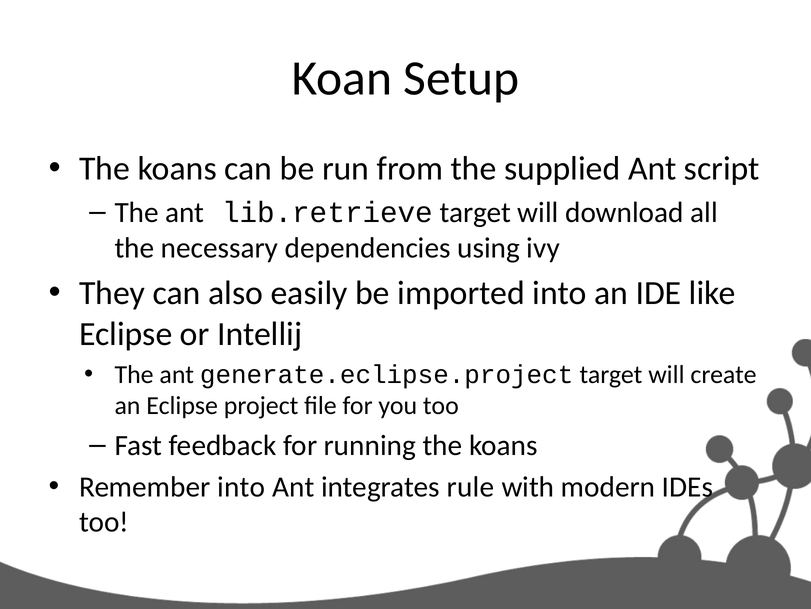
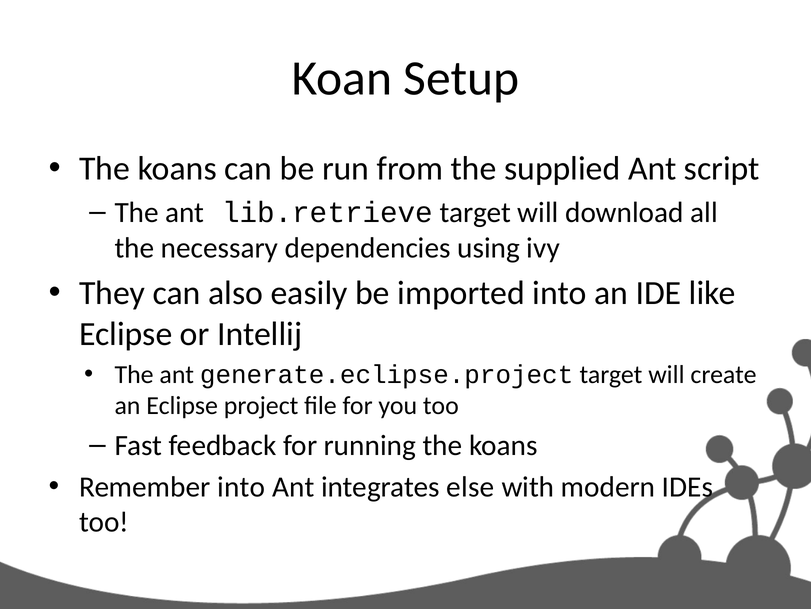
rule: rule -> else
